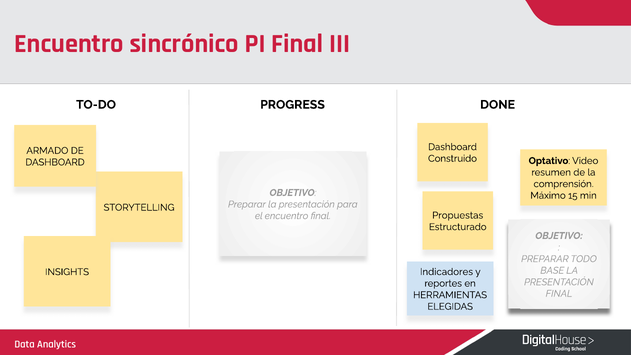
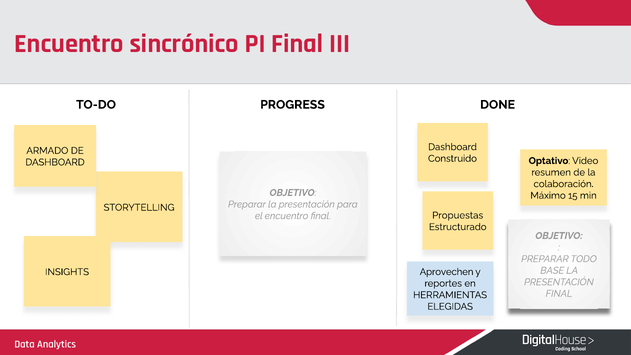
comprensión: comprensión -> colaboración
Indicadores: Indicadores -> Aprovechen
